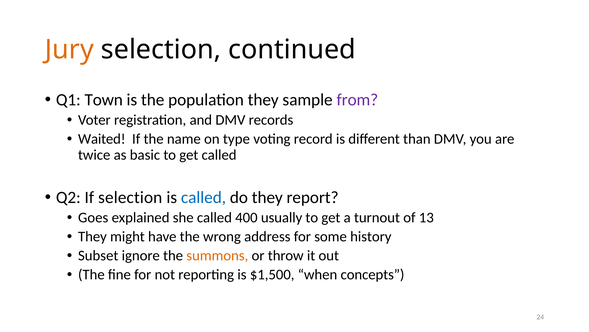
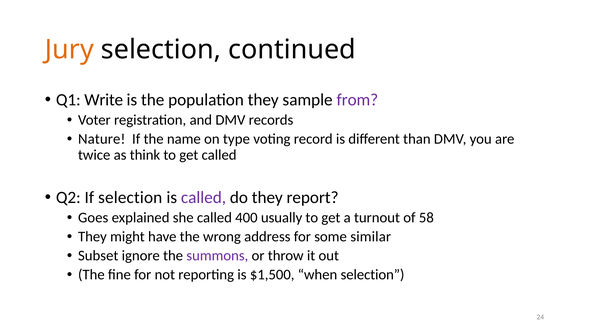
Town: Town -> Write
Waited: Waited -> Nature
basic: basic -> think
called at (204, 197) colour: blue -> purple
13: 13 -> 58
history: history -> similar
summons colour: orange -> purple
when concepts: concepts -> selection
